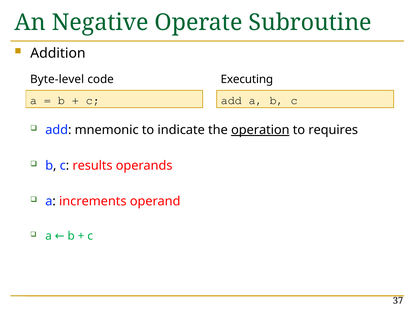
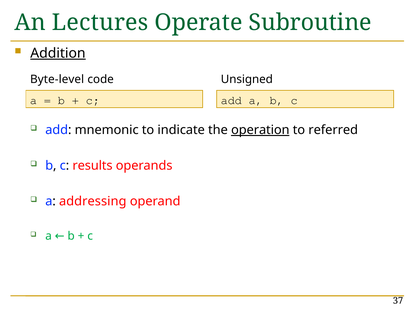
Negative: Negative -> Lectures
Addition underline: none -> present
Executing: Executing -> Unsigned
requires: requires -> referred
increments: increments -> addressing
